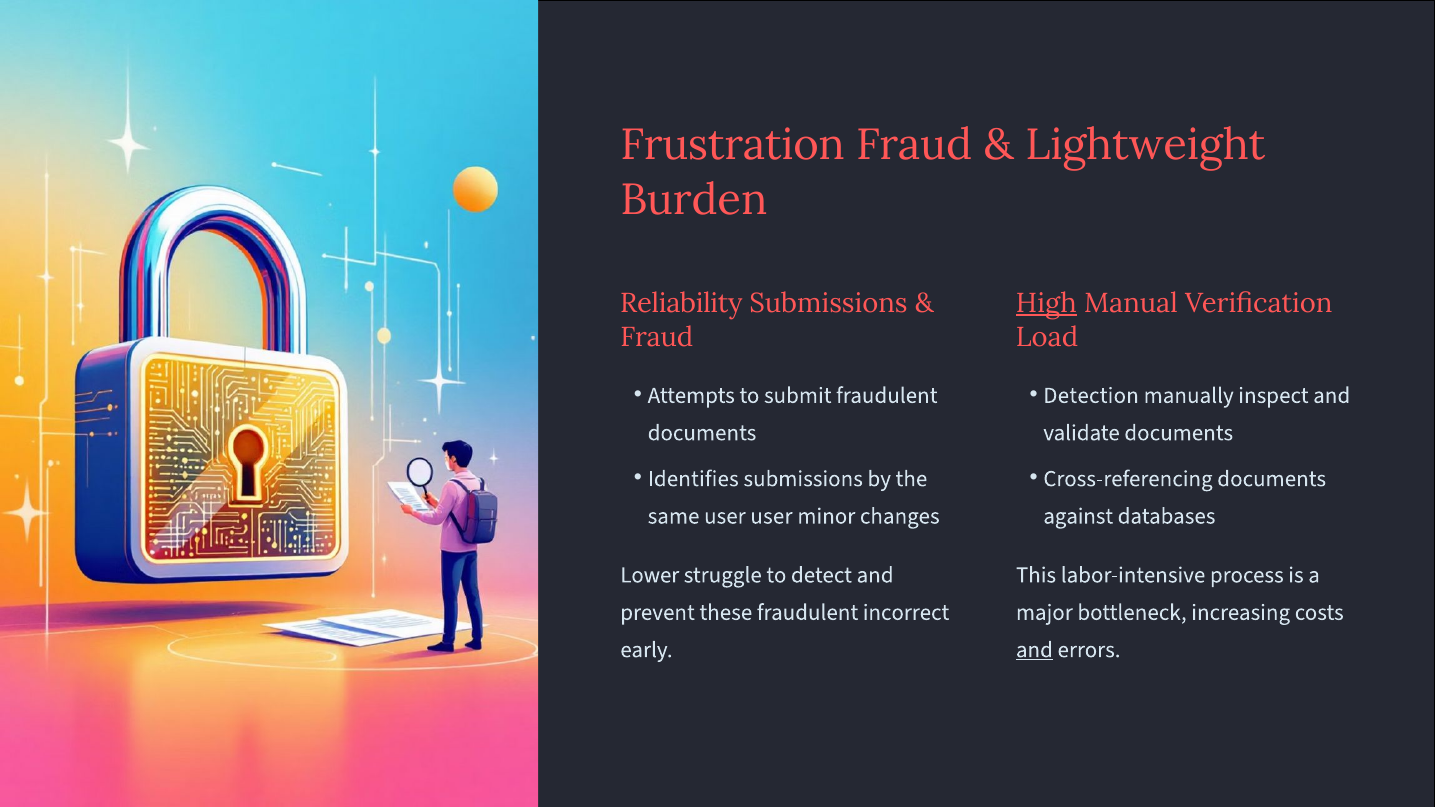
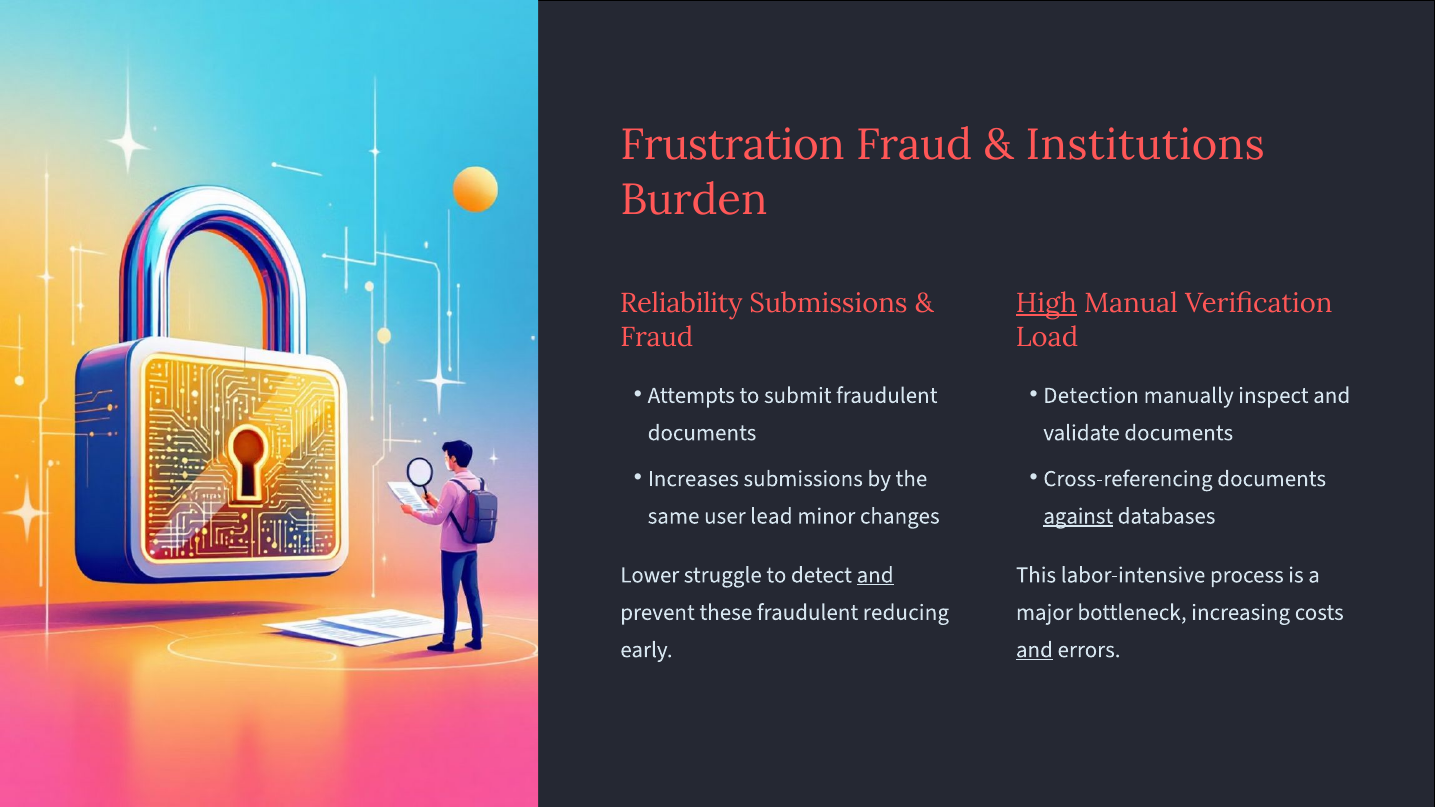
Lightweight: Lightweight -> Institutions
Identifies: Identifies -> Increases
user user: user -> lead
against underline: none -> present
and at (875, 575) underline: none -> present
incorrect: incorrect -> reducing
